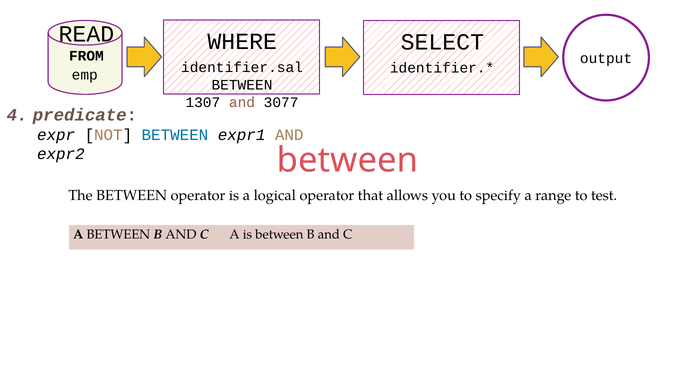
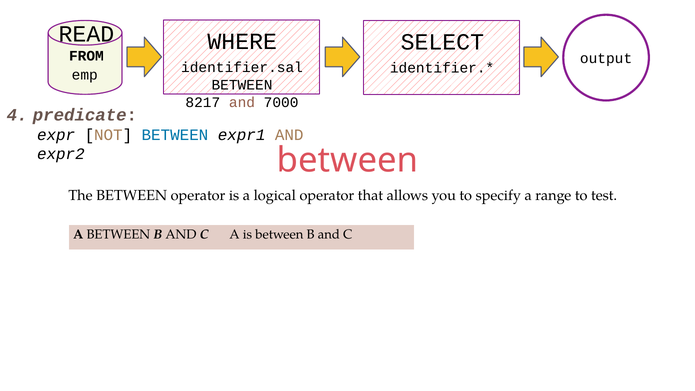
1307: 1307 -> 8217
3077: 3077 -> 7000
